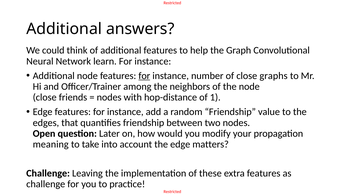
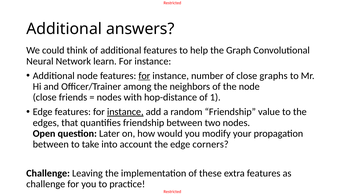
instance at (125, 112) underline: none -> present
meaning at (51, 144): meaning -> between
matters: matters -> corners
